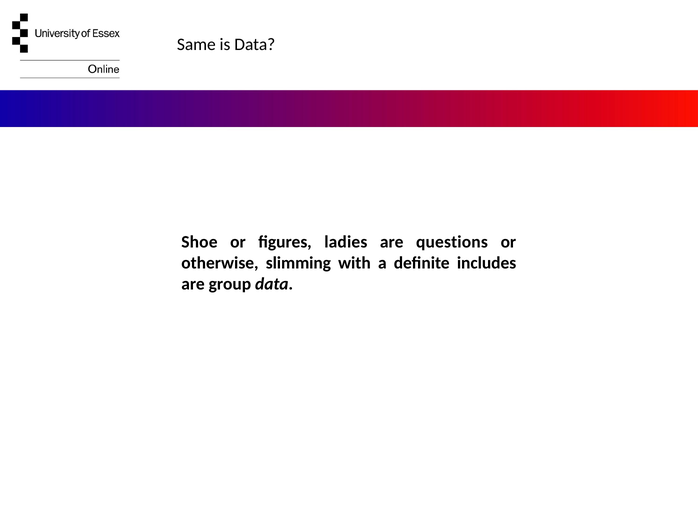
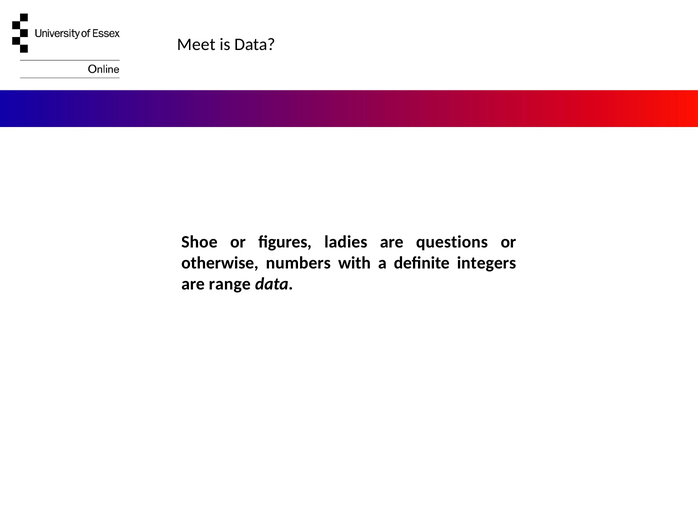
Same: Same -> Meet
slimming: slimming -> numbers
includes: includes -> integers
group: group -> range
